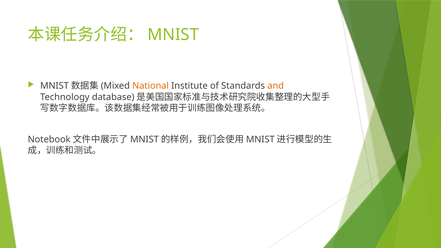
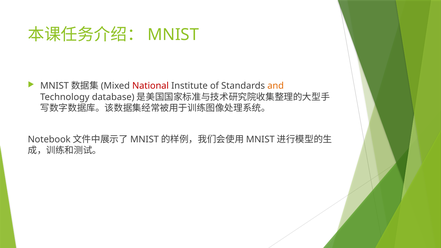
National colour: orange -> red
